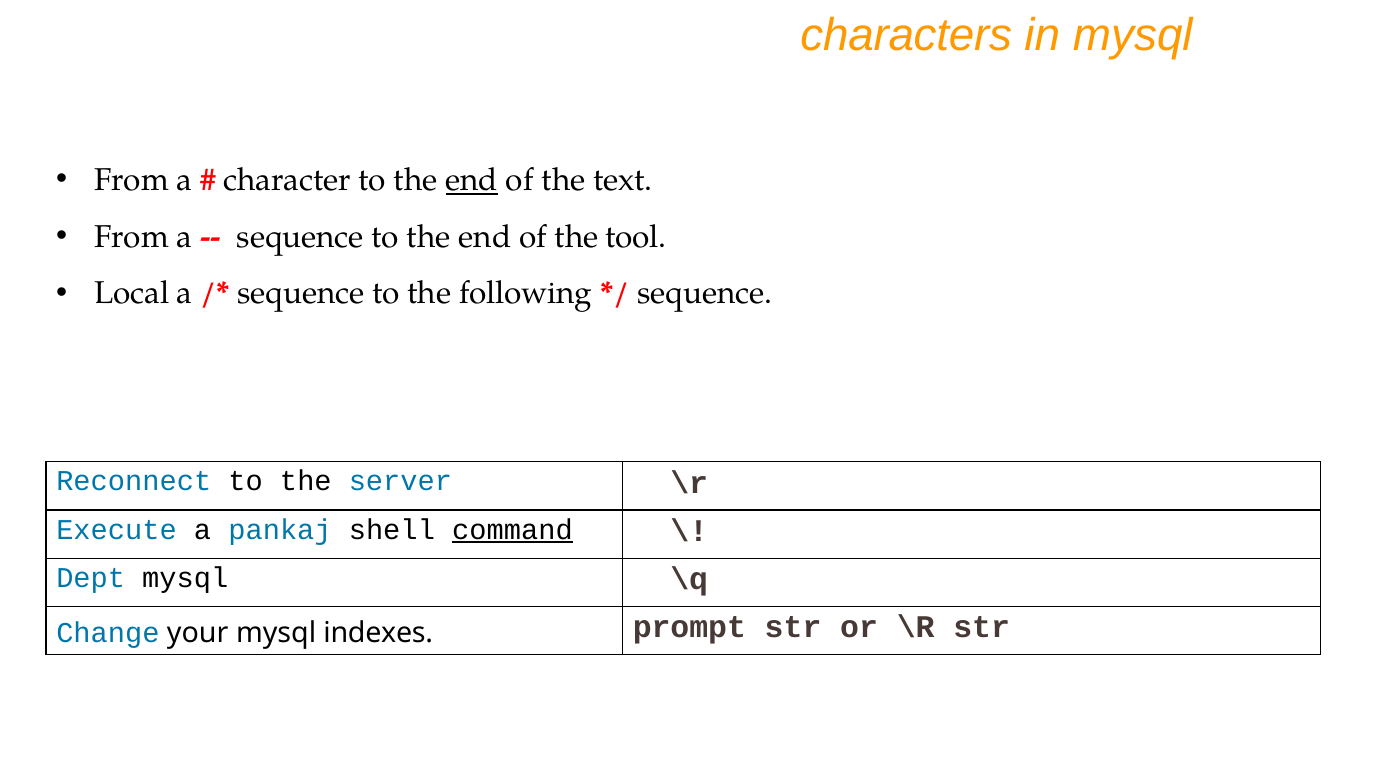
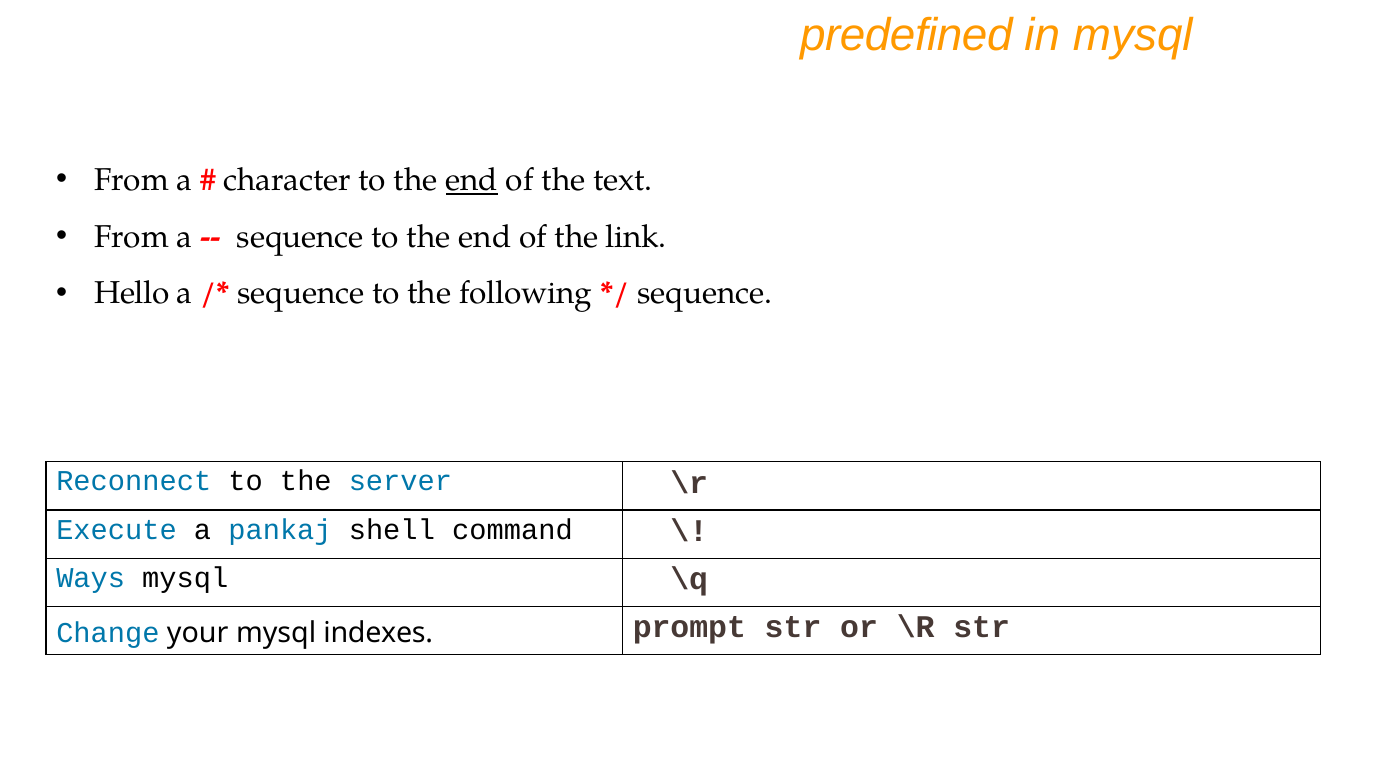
characters: characters -> predefined
tool: tool -> link
Local: Local -> Hello
command underline: present -> none
Dept: Dept -> Ways
